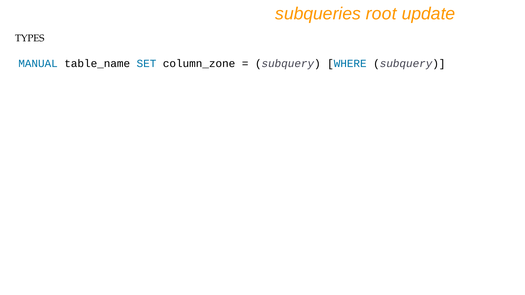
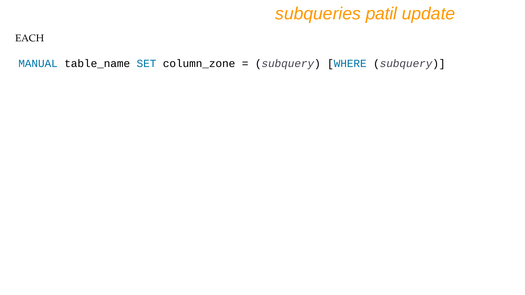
root: root -> patil
TYPES: TYPES -> EACH
